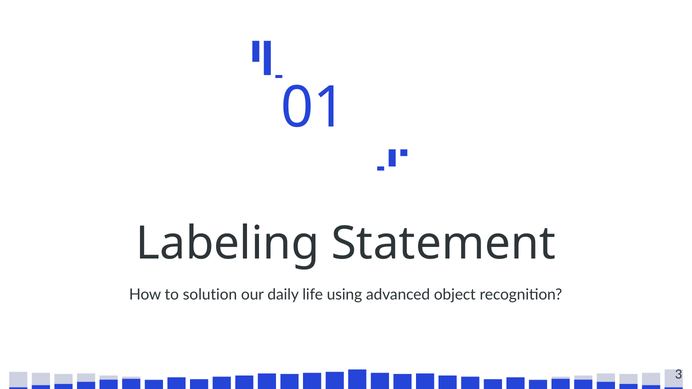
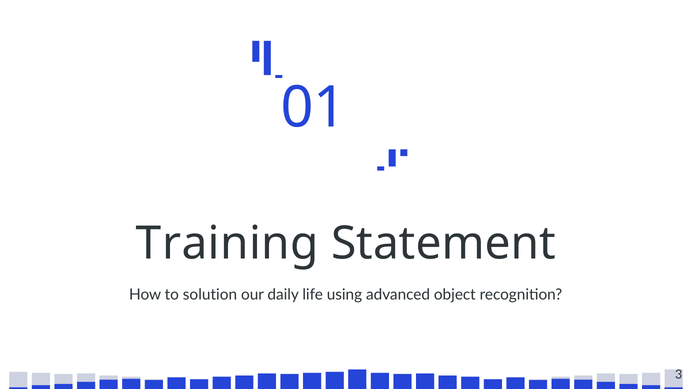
Labeling: Labeling -> Training
